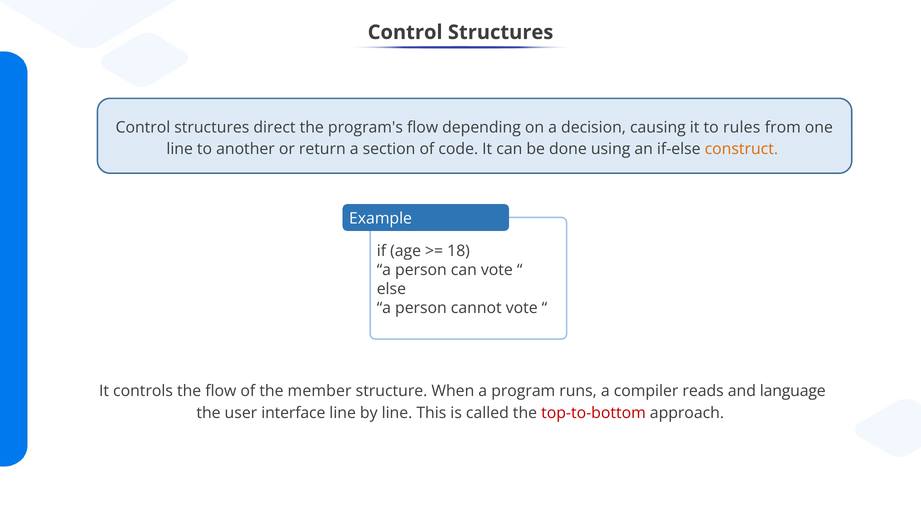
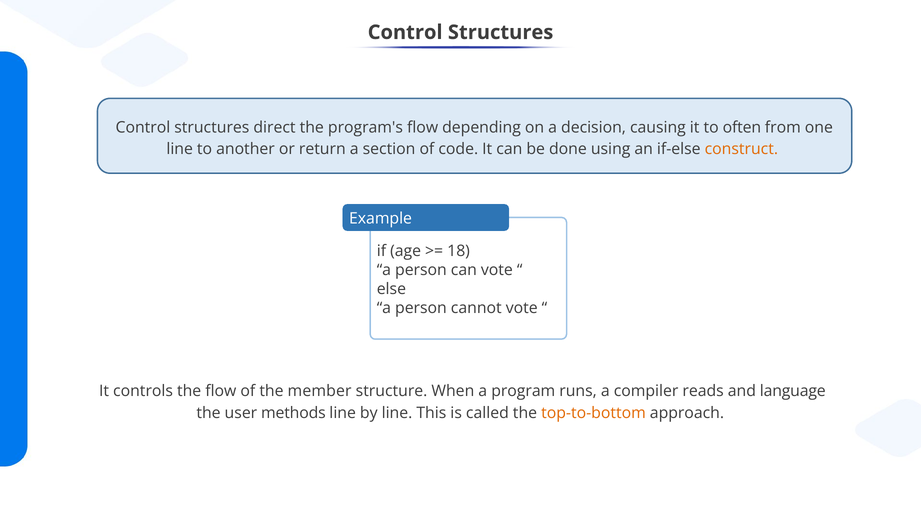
rules: rules -> often
interface: interface -> methods
top-to-bottom colour: red -> orange
